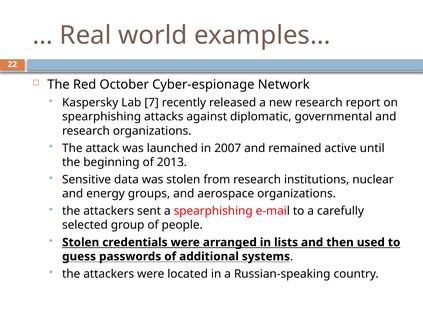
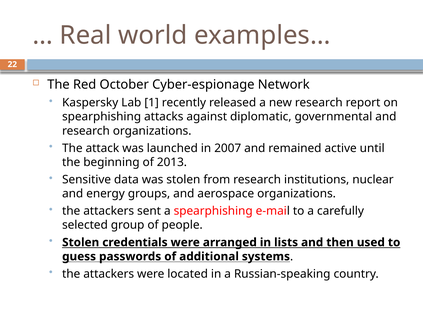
7: 7 -> 1
